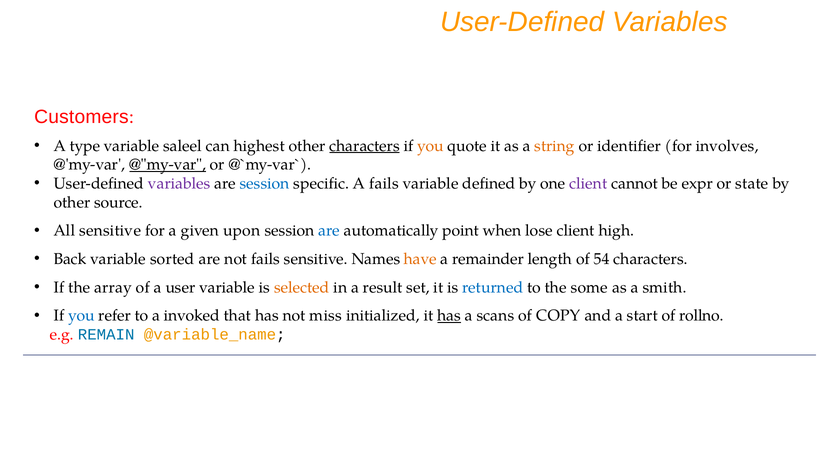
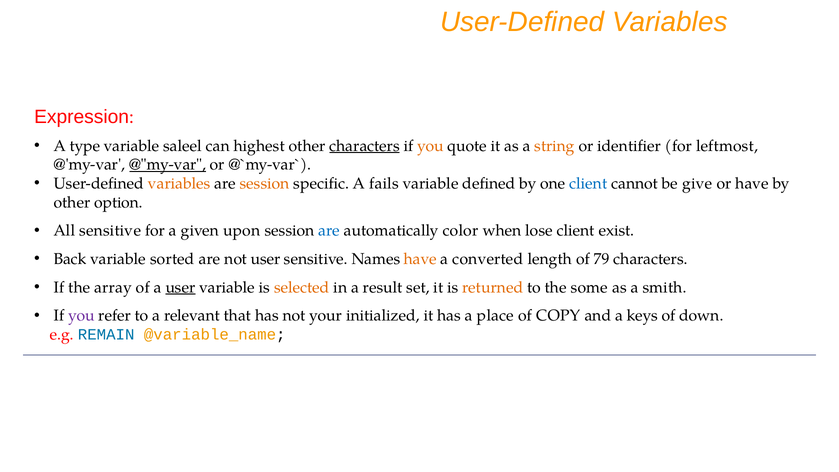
Customers: Customers -> Expression
involves: involves -> leftmost
variables at (179, 184) colour: purple -> orange
session at (265, 184) colour: blue -> orange
client at (588, 184) colour: purple -> blue
expr: expr -> give
or state: state -> have
source: source -> option
point: point -> color
high: high -> exist
not fails: fails -> user
remainder: remainder -> converted
54: 54 -> 79
user at (180, 287) underline: none -> present
returned colour: blue -> orange
you at (81, 316) colour: blue -> purple
invoked: invoked -> relevant
miss: miss -> your
has at (449, 316) underline: present -> none
scans: scans -> place
start: start -> keys
rollno: rollno -> down
